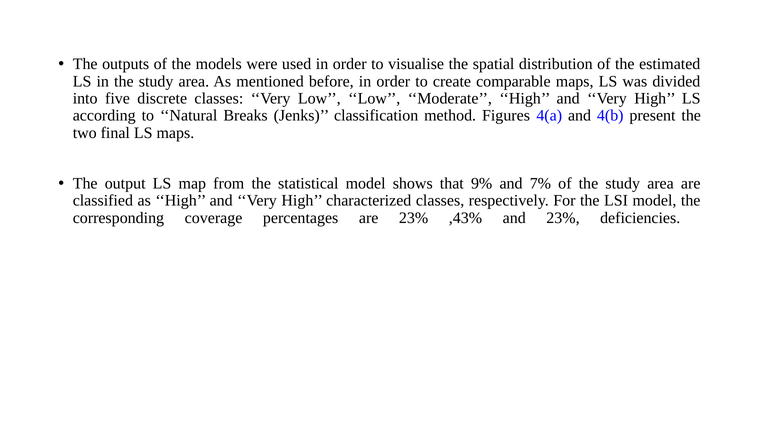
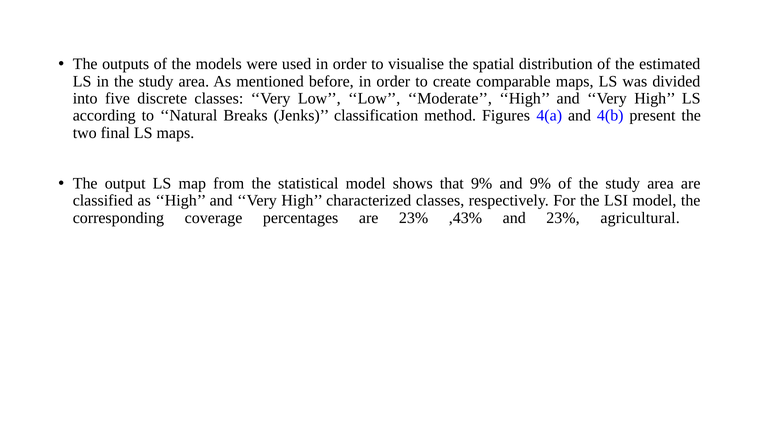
and 7%: 7% -> 9%
deficiencies: deficiencies -> agricultural
